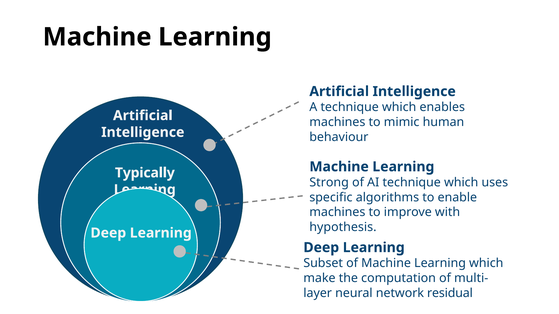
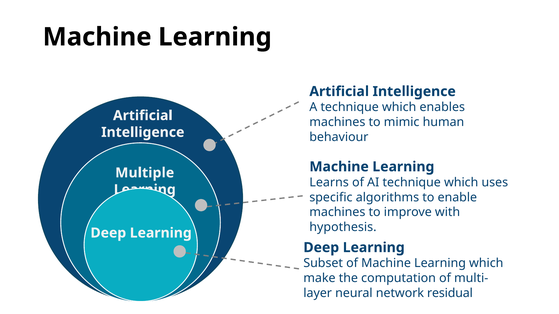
Typically: Typically -> Multiple
Strong: Strong -> Learns
